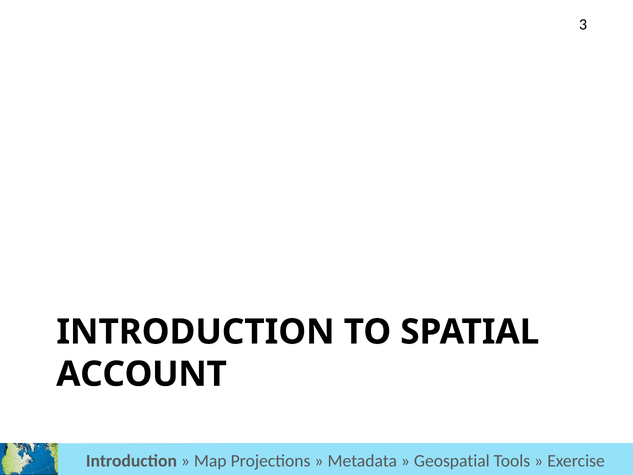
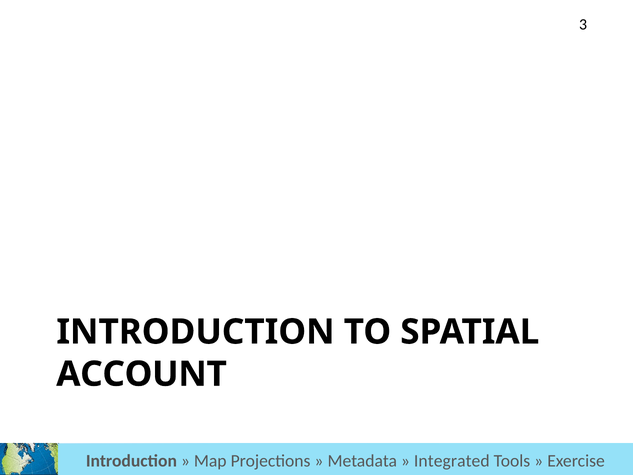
Geospatial: Geospatial -> Integrated
